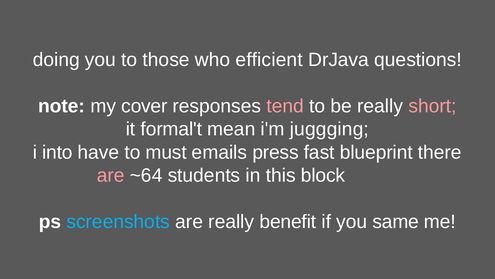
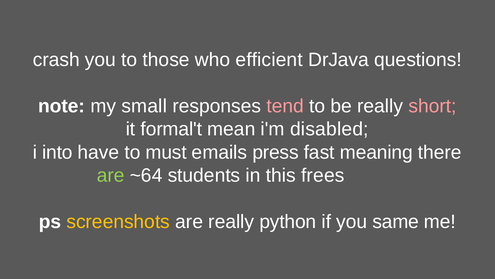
doing: doing -> crash
cover: cover -> small
juggging: juggging -> disabled
blueprint: blueprint -> meaning
are at (111, 175) colour: pink -> light green
block: block -> frees
screenshots colour: light blue -> yellow
benefit: benefit -> python
